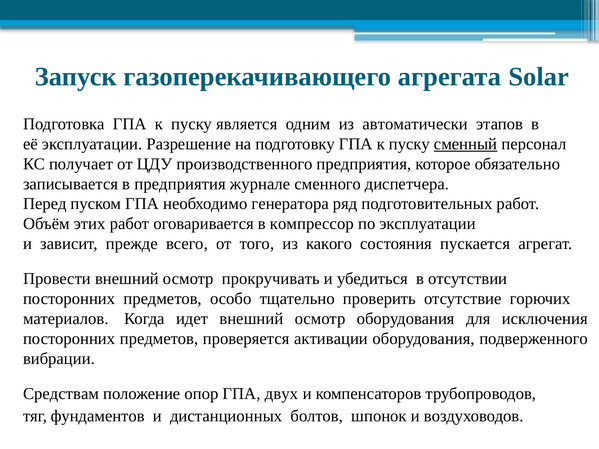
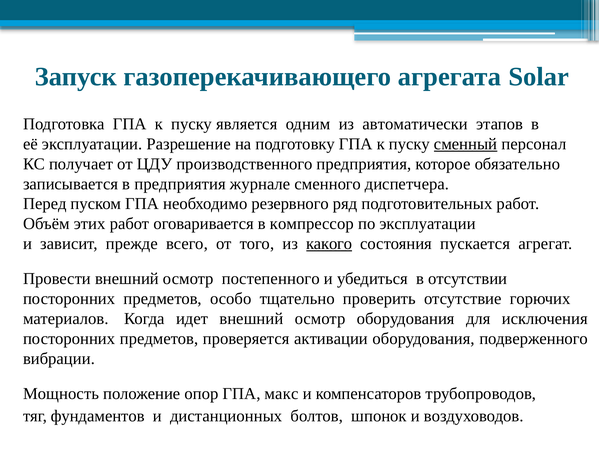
генератора: генератора -> резервного
какого underline: none -> present
прокручивать: прокручивать -> постепенного
Средствам: Средствам -> Мощность
двух: двух -> макс
